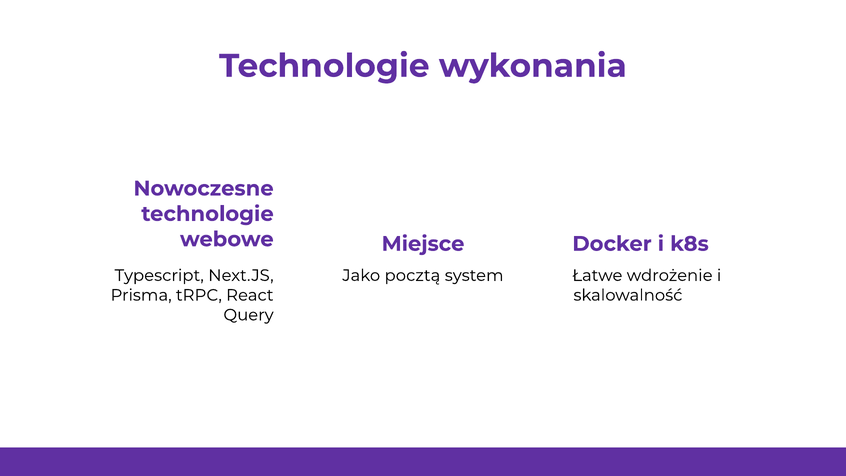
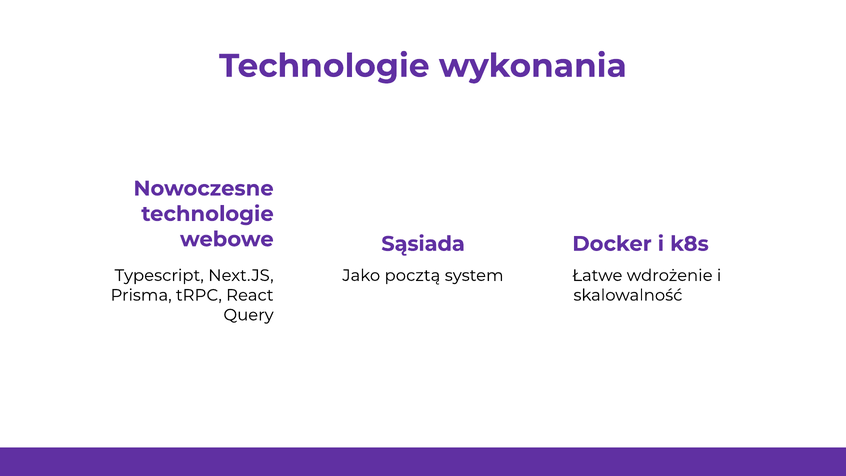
Miejsce: Miejsce -> Sąsiada
